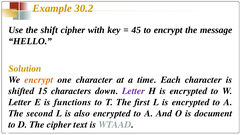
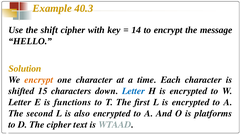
30.2: 30.2 -> 40.3
45: 45 -> 14
Letter at (134, 91) colour: purple -> blue
document: document -> platforms
